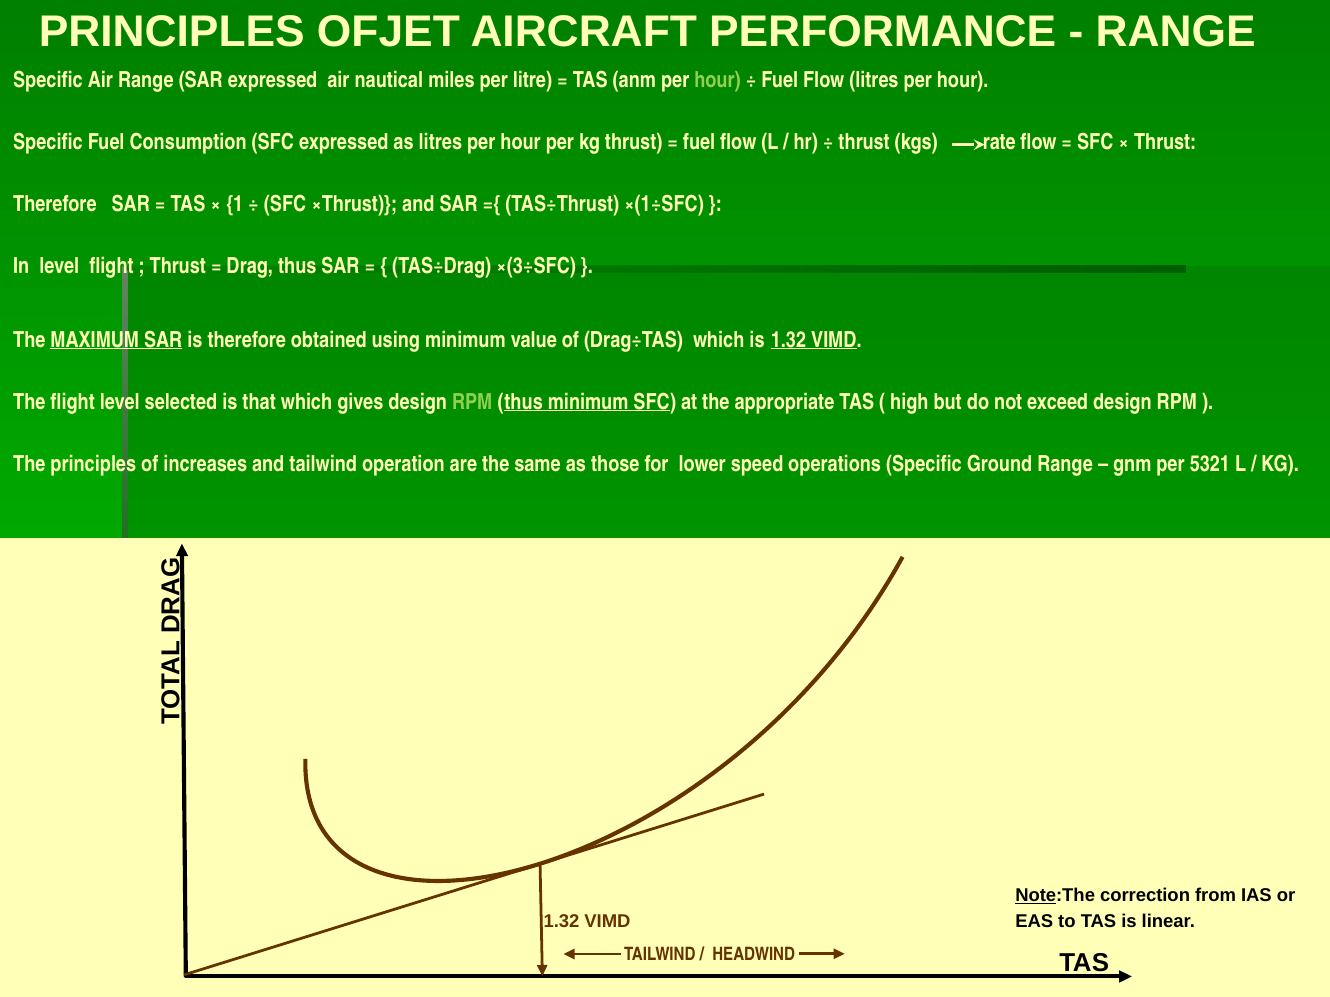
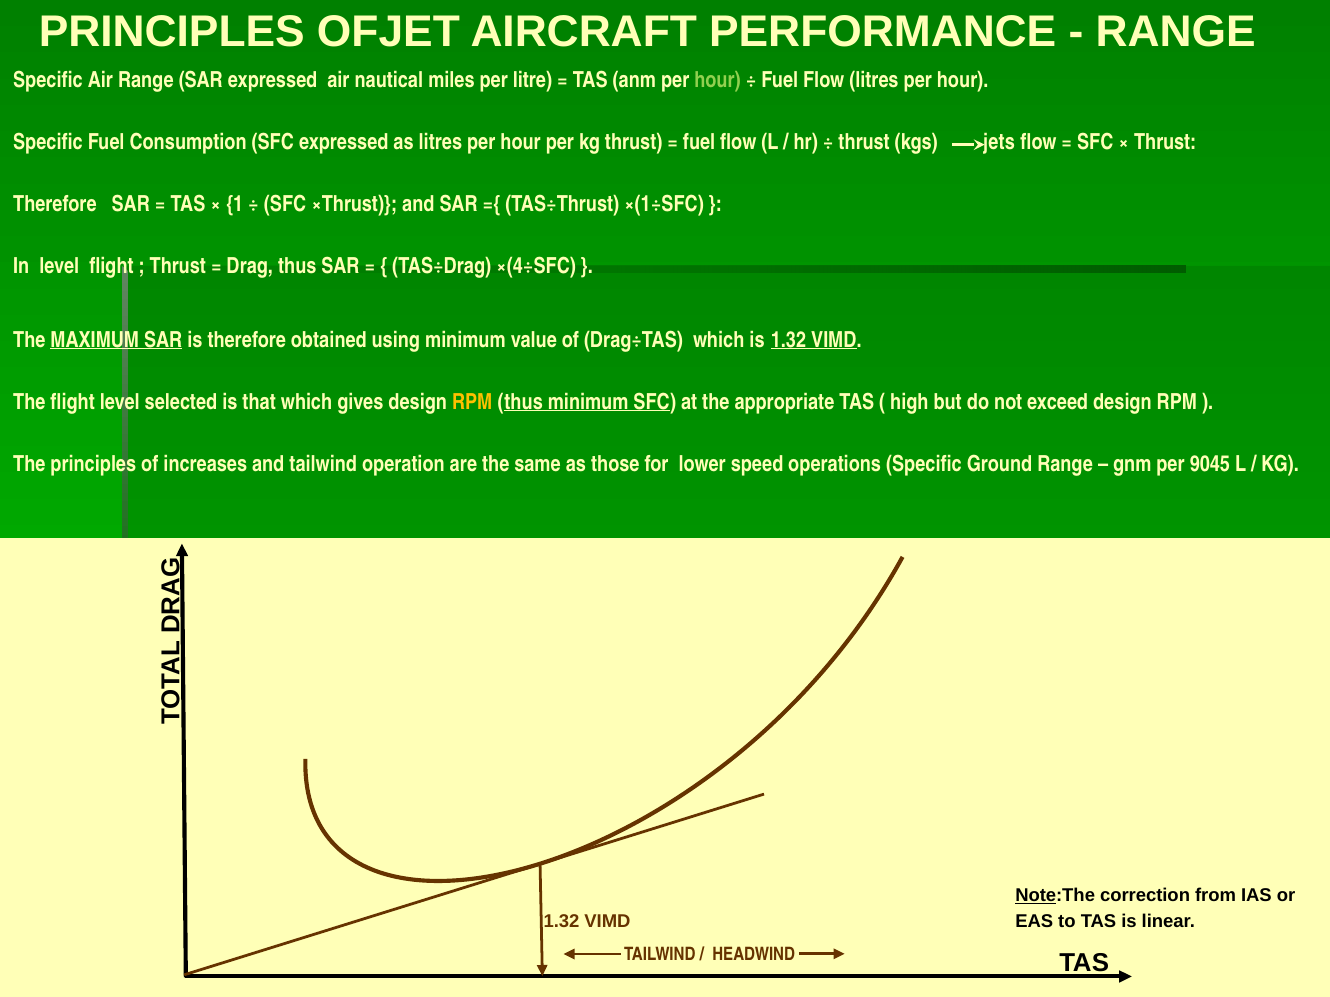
rate: rate -> jets
×(3÷SFC: ×(3÷SFC -> ×(4÷SFC
RPM at (472, 402) colour: light green -> yellow
5321: 5321 -> 9045
